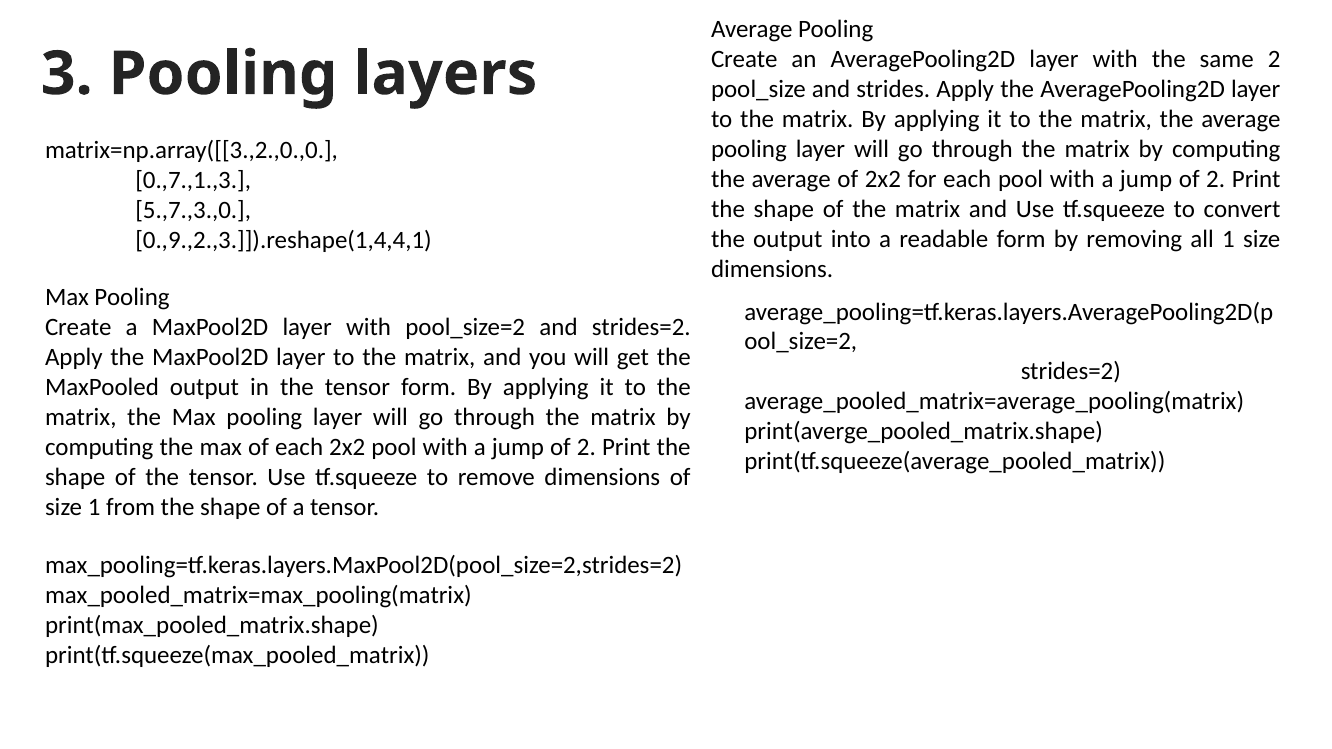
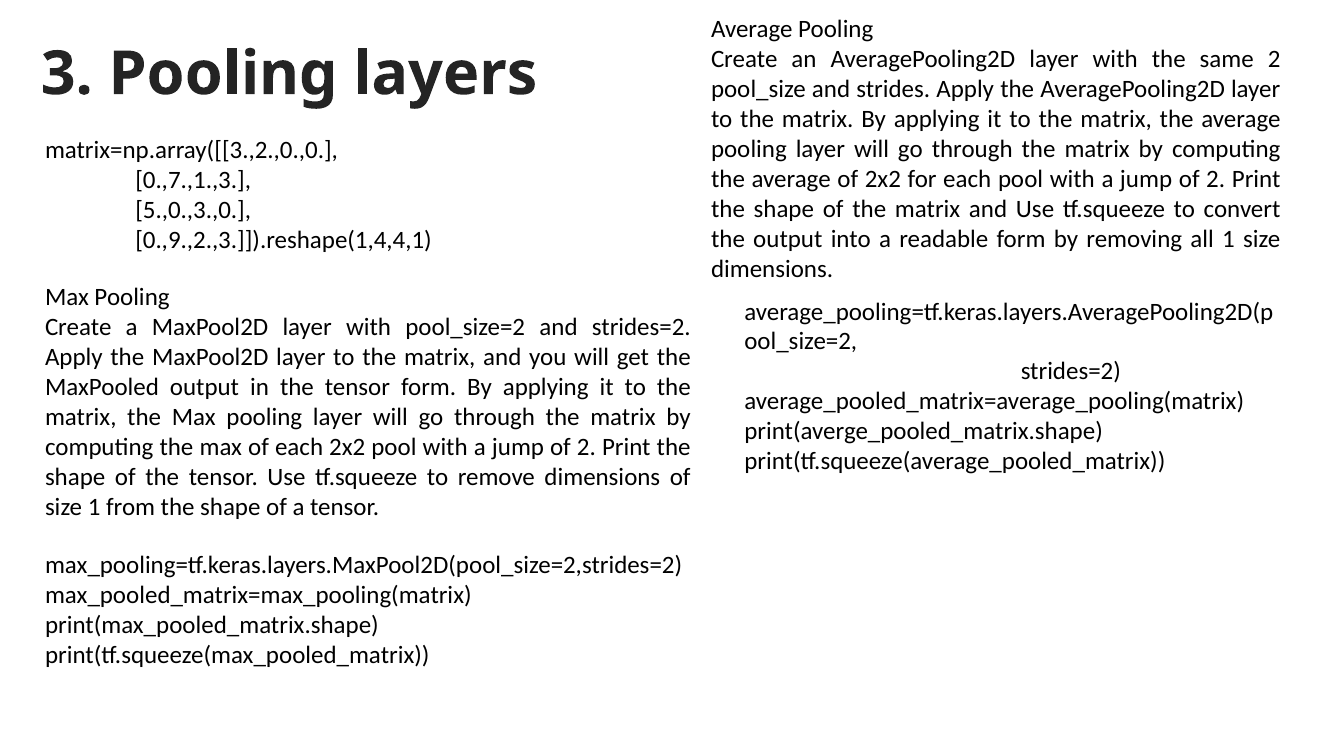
5.,7.,3.,0: 5.,7.,3.,0 -> 5.,0.,3.,0
